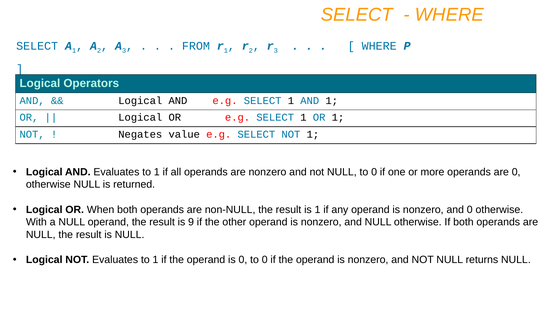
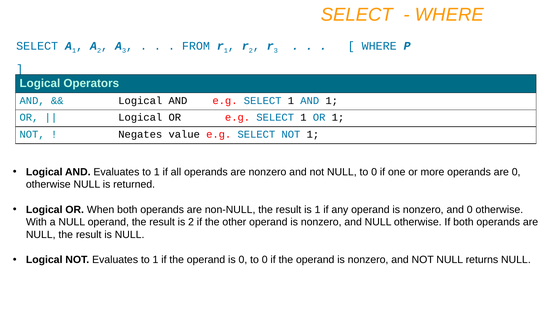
is 9: 9 -> 2
